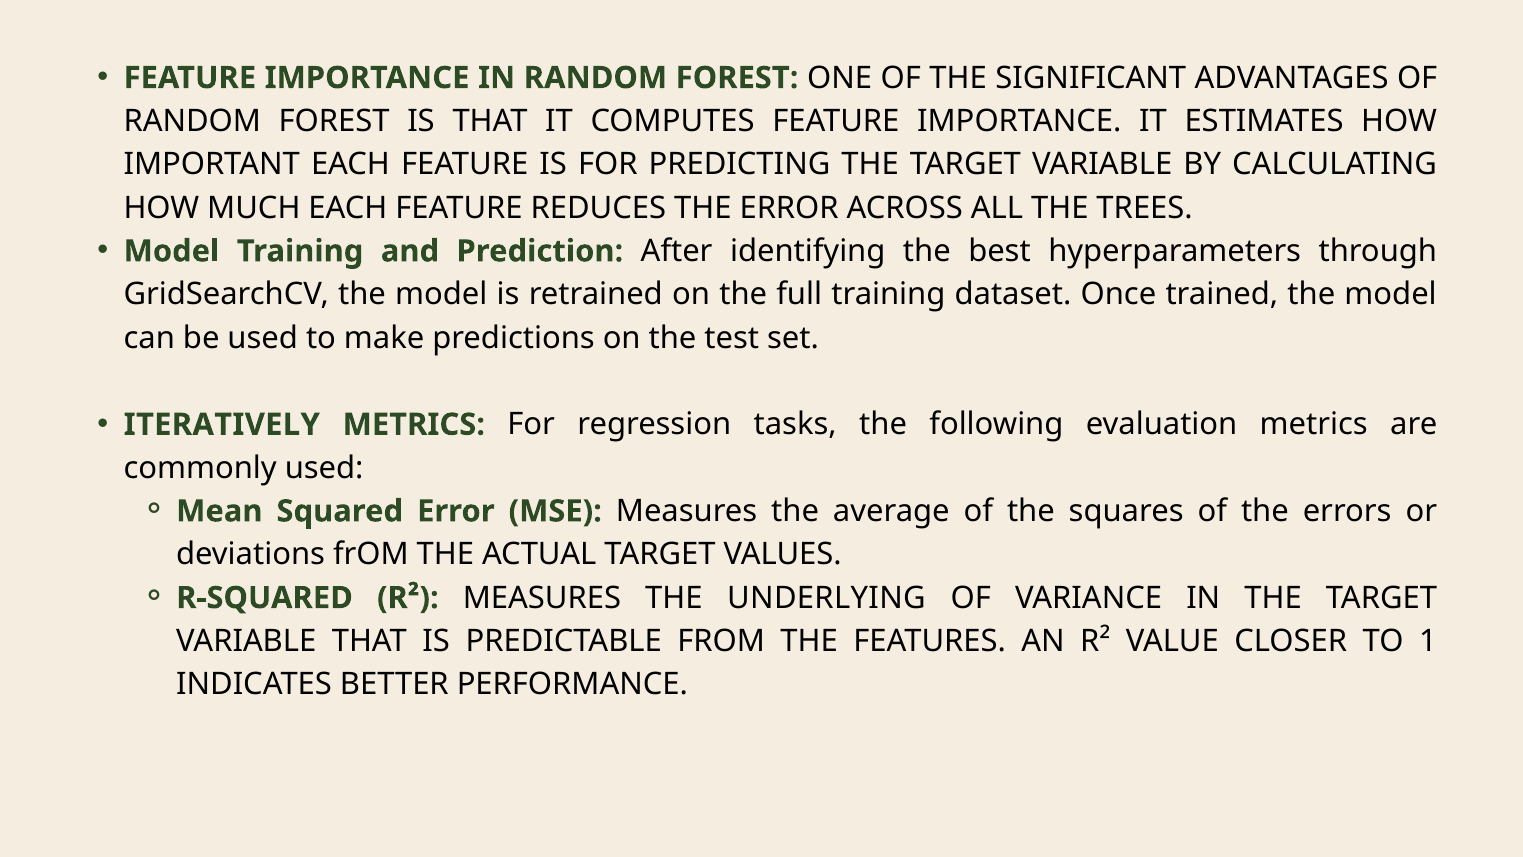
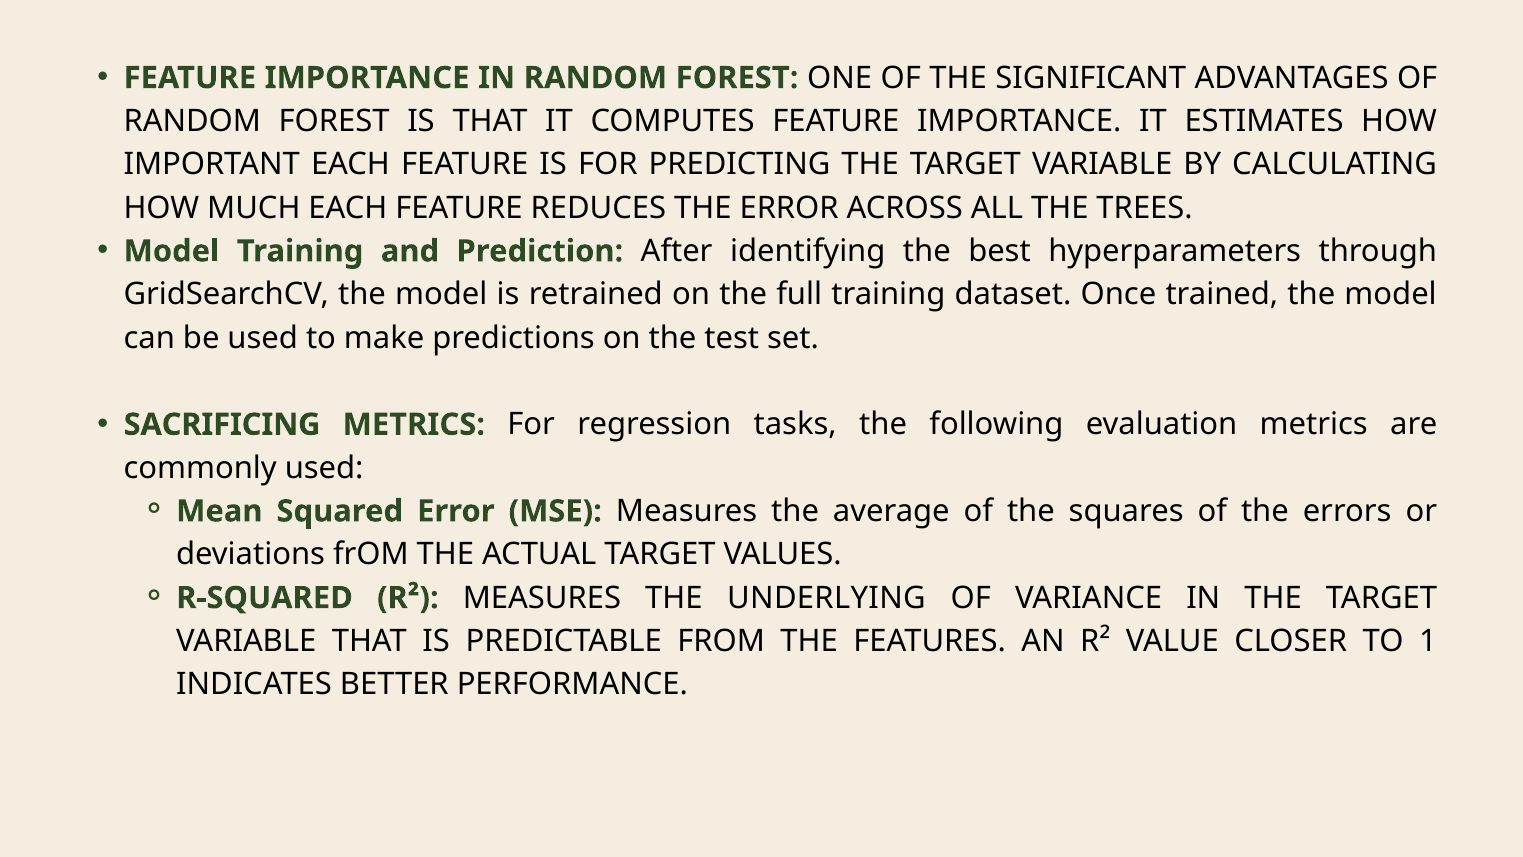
ITERATIVELY: ITERATIVELY -> SACRIFICING
